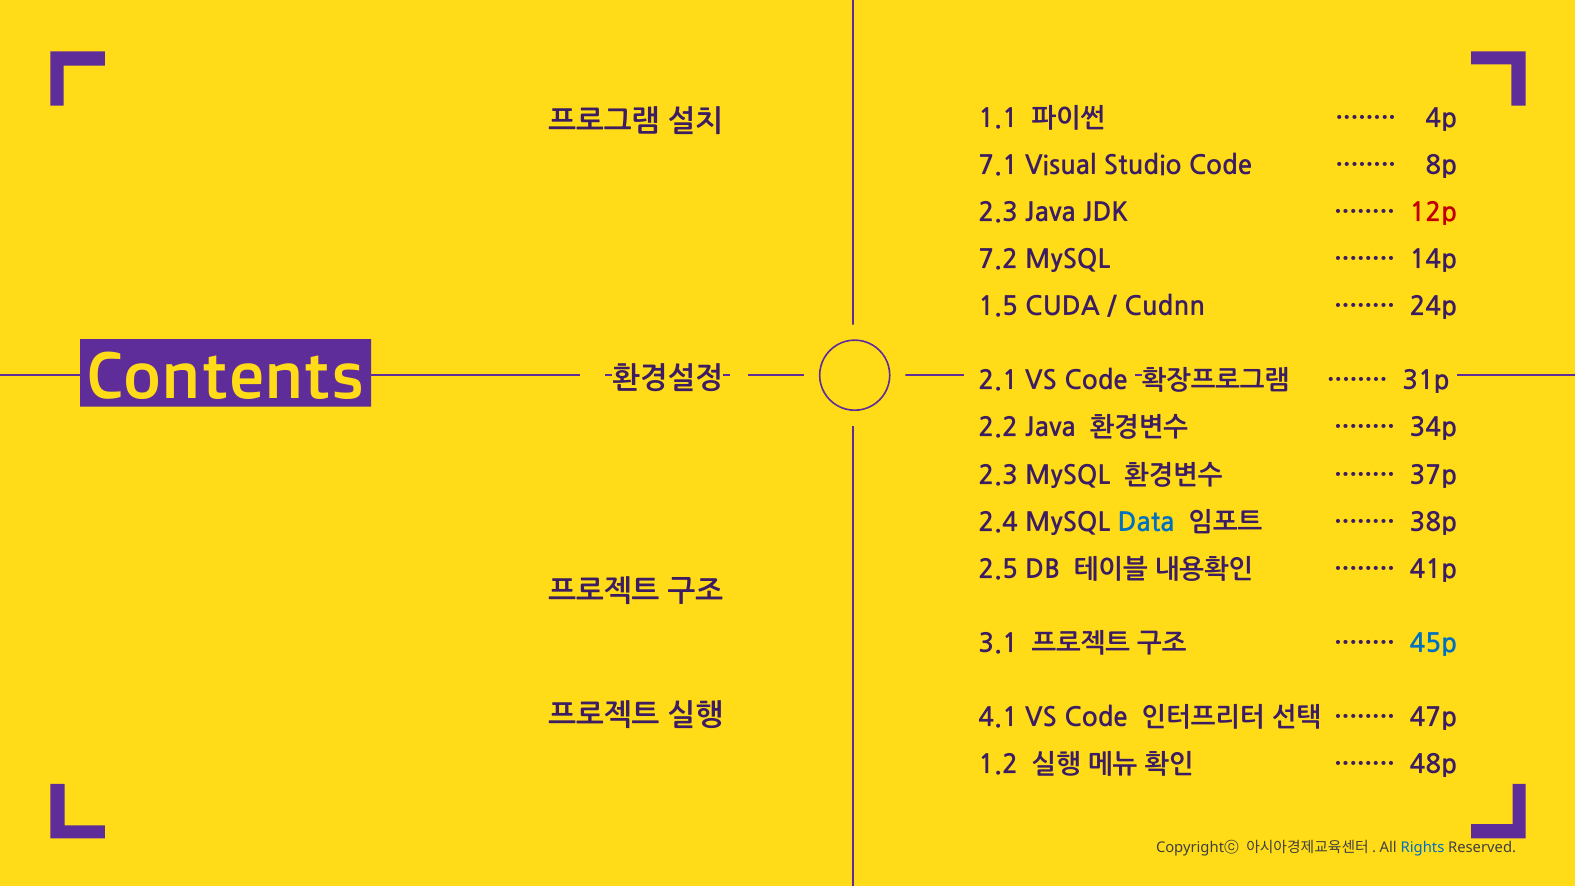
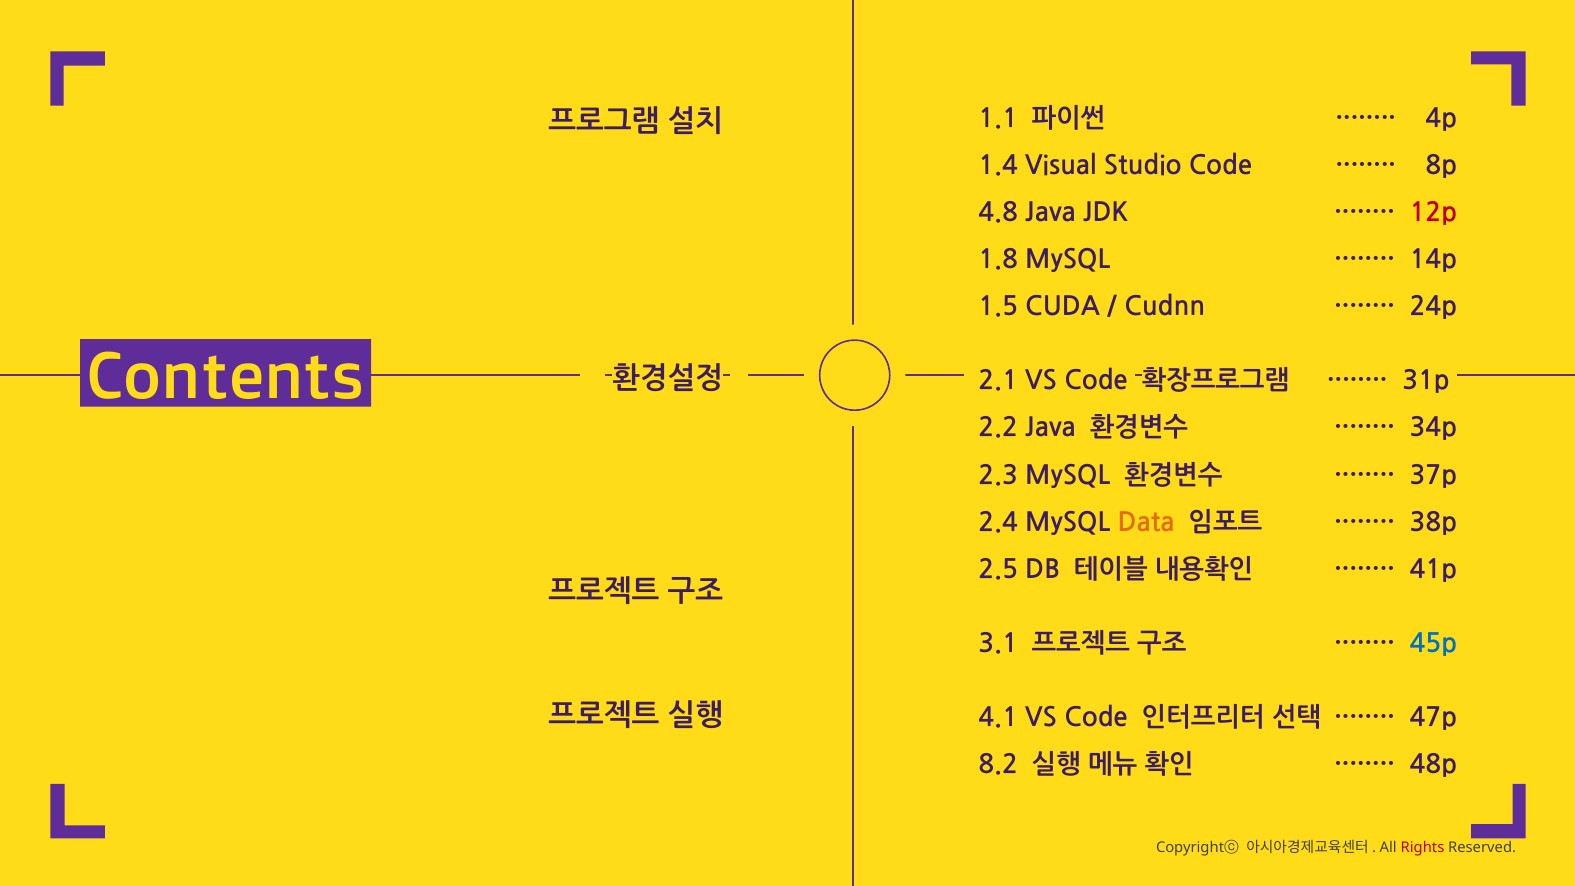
7.1: 7.1 -> 1.4
2.3 at (998, 213): 2.3 -> 4.8
7.2: 7.2 -> 1.8
Data colour: blue -> orange
1.2: 1.2 -> 8.2
Rights colour: blue -> red
